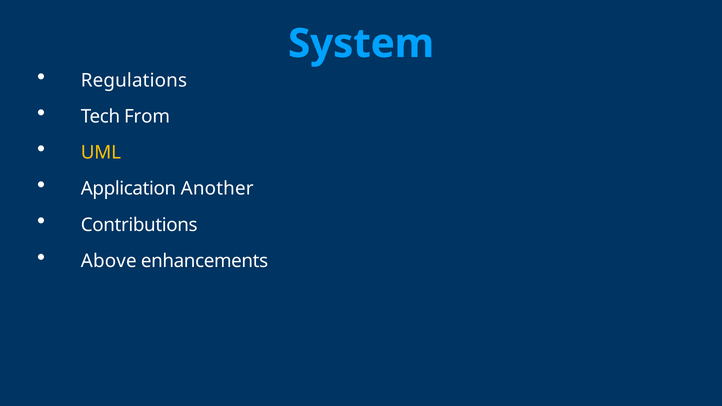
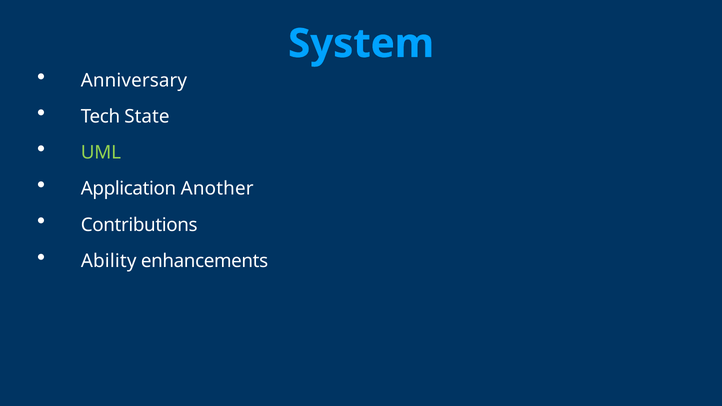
Regulations: Regulations -> Anniversary
From: From -> State
UML colour: yellow -> light green
Above: Above -> Ability
